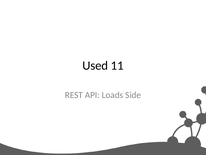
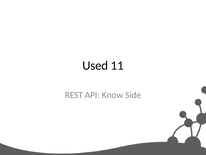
Loads: Loads -> Know
